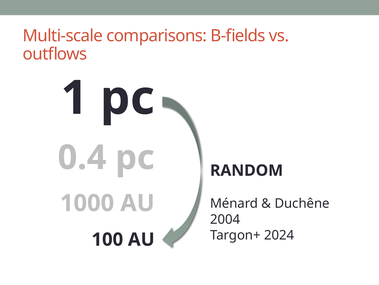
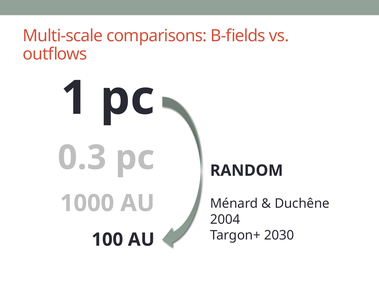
0.4: 0.4 -> 0.3
2024: 2024 -> 2030
